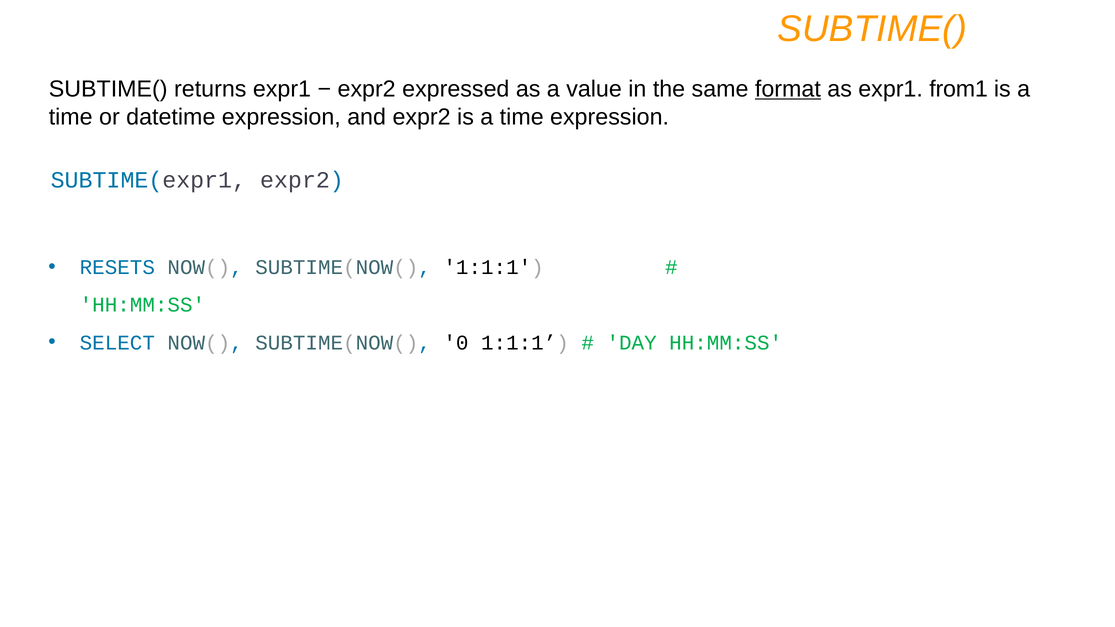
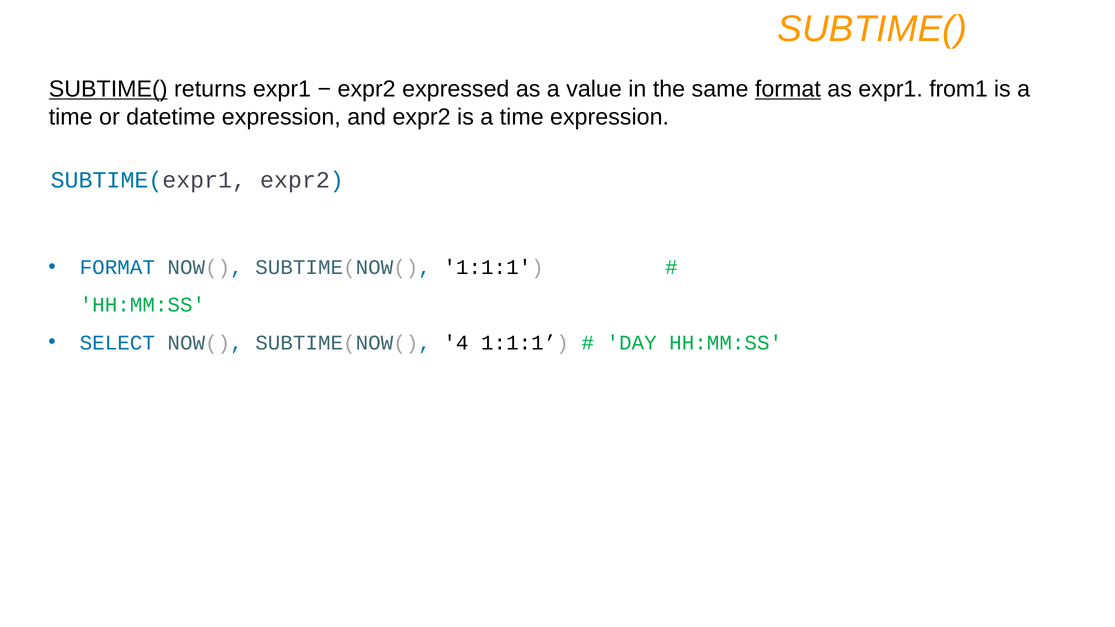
SUBTIME( at (108, 89) underline: none -> present
RESETS at (117, 268): RESETS -> FORMAT
0: 0 -> 4
